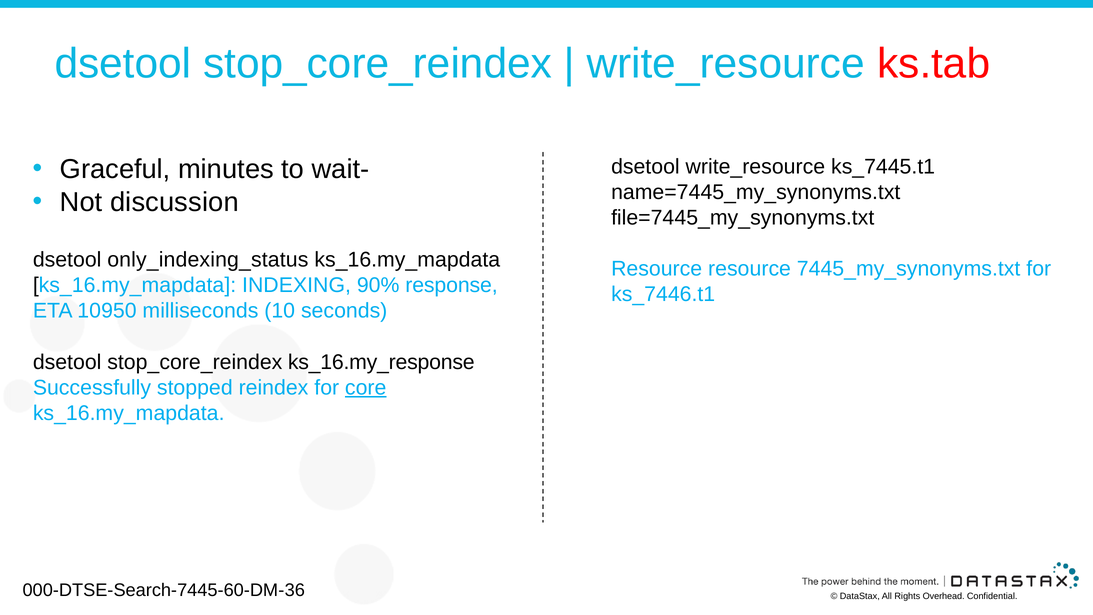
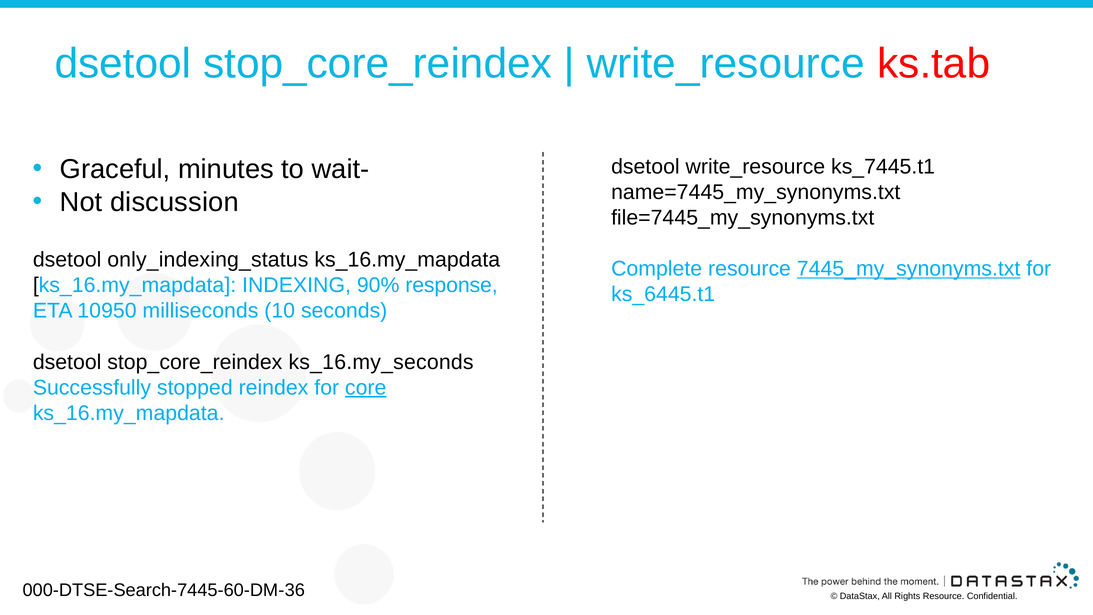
Resource at (657, 269): Resource -> Complete
7445_my_synonyms.txt underline: none -> present
ks_7446.t1: ks_7446.t1 -> ks_6445.t1
ks_16.my_response: ks_16.my_response -> ks_16.my_seconds
Rights Overhead: Overhead -> Resource
